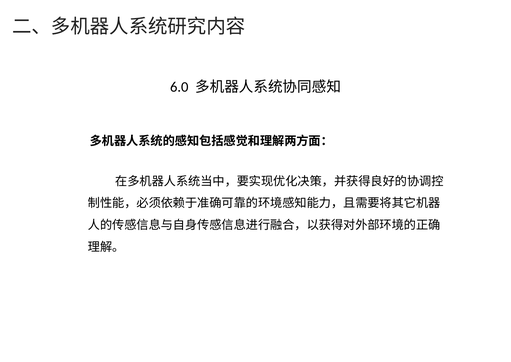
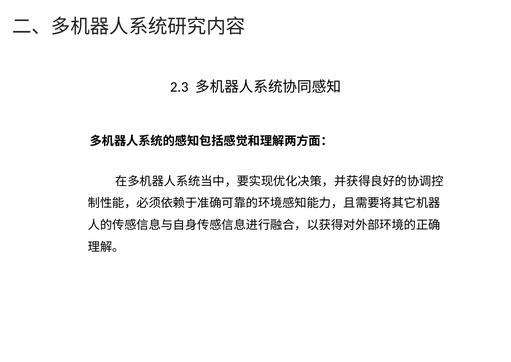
6.0: 6.0 -> 2.3
